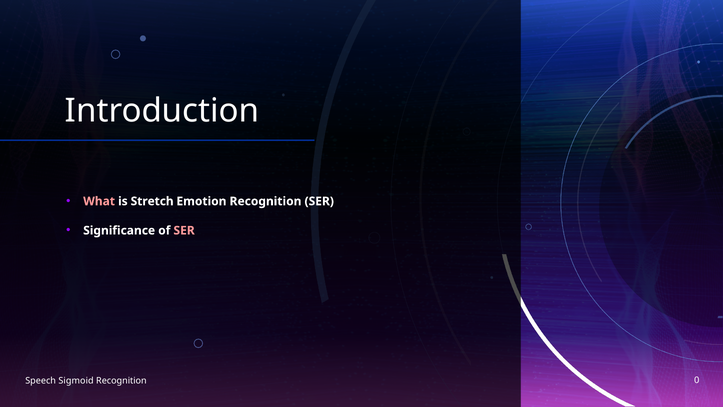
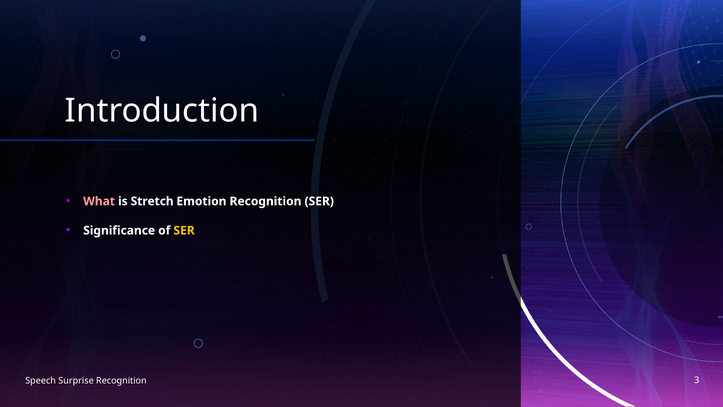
SER at (184, 230) colour: pink -> yellow
Sigmoid: Sigmoid -> Surprise
0: 0 -> 3
